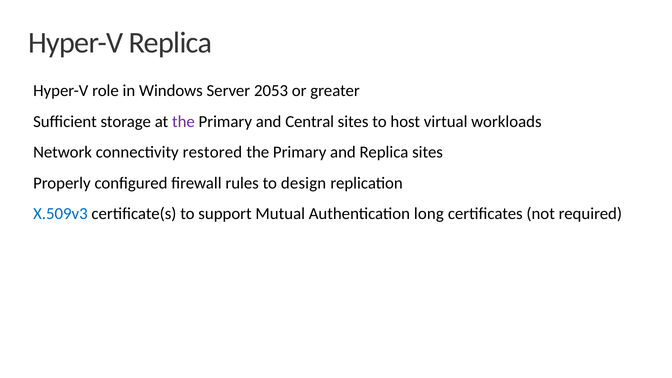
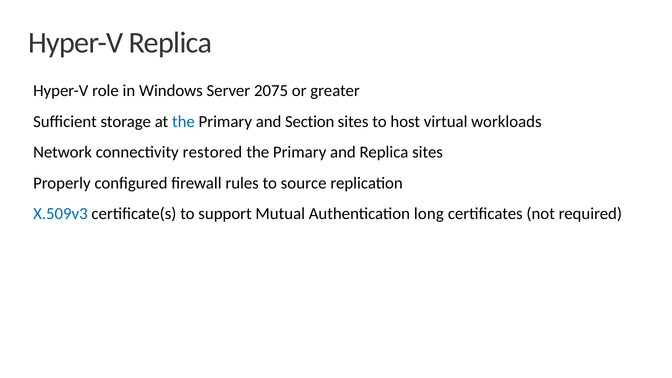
2053: 2053 -> 2075
the at (183, 122) colour: purple -> blue
Central: Central -> Section
design: design -> source
